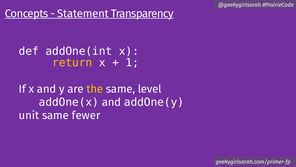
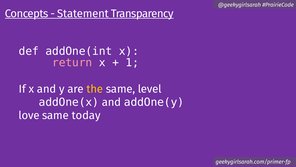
return colour: yellow -> pink
unit: unit -> love
fewer: fewer -> today
